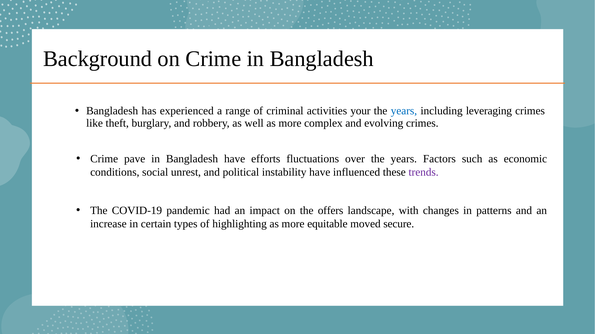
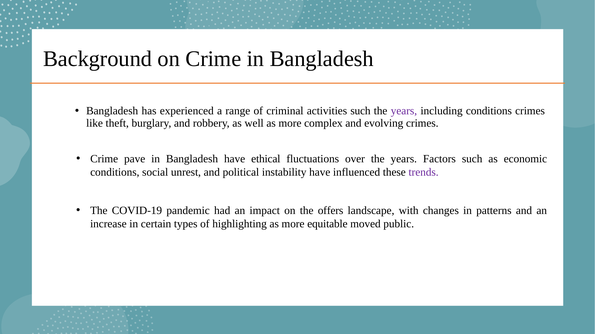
activities your: your -> such
years at (404, 111) colour: blue -> purple
including leveraging: leveraging -> conditions
efforts: efforts -> ethical
secure: secure -> public
